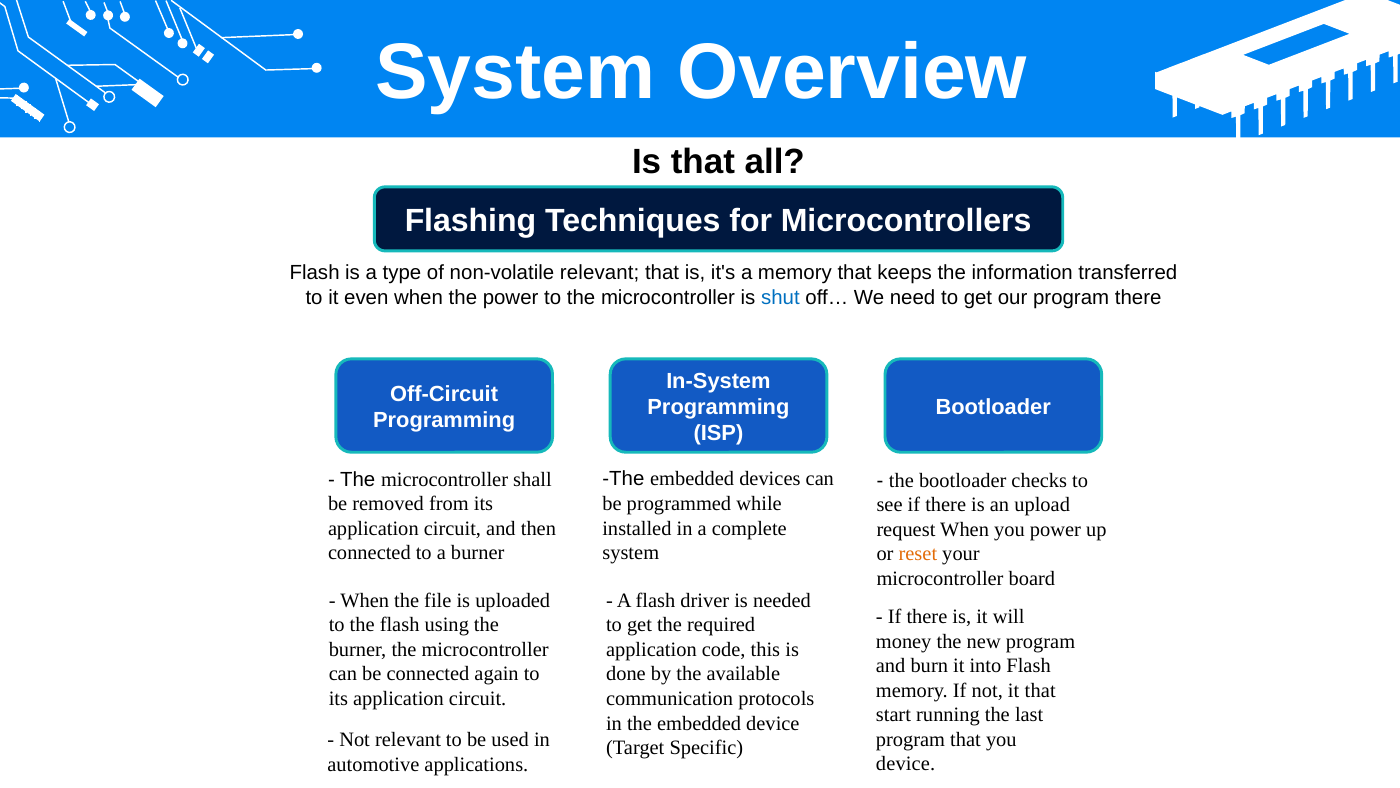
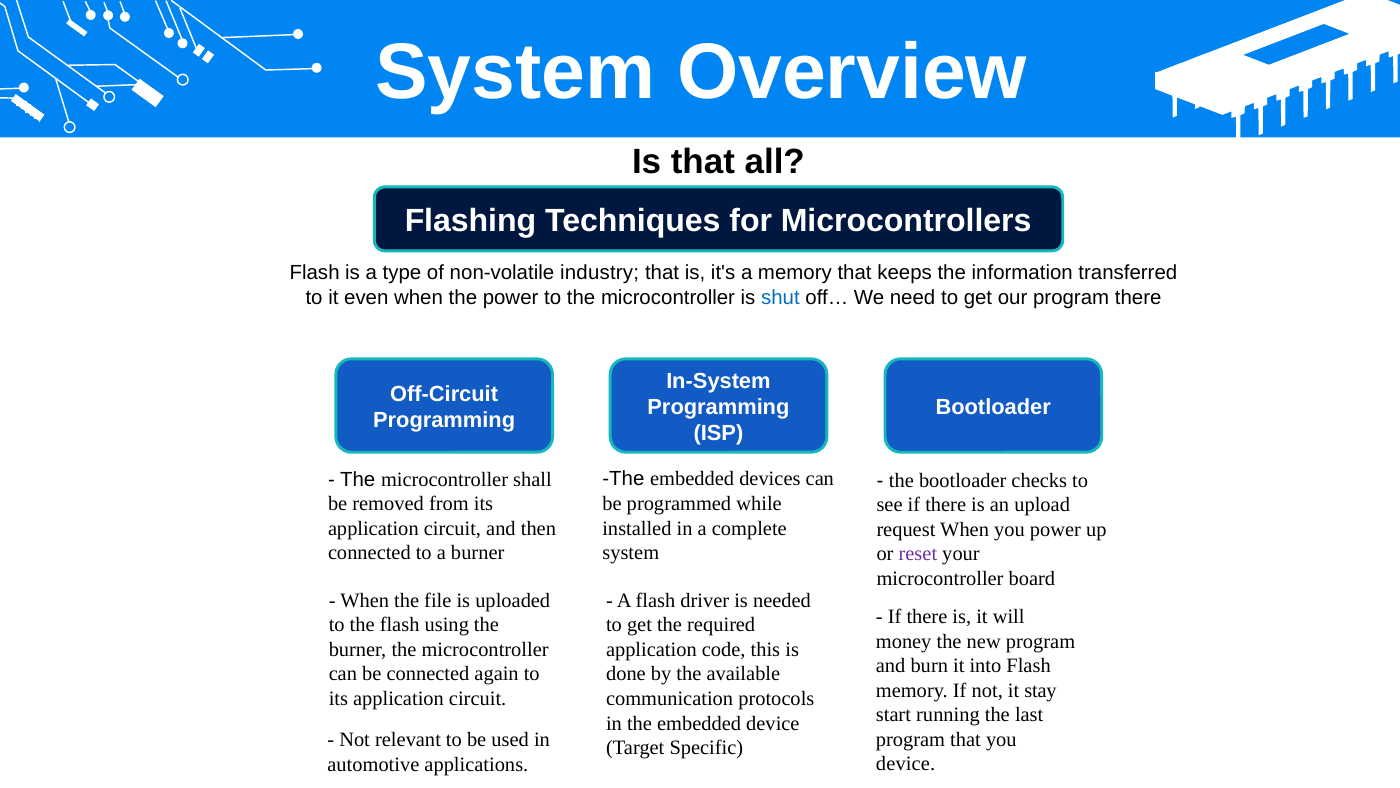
non-volatile relevant: relevant -> industry
reset colour: orange -> purple
it that: that -> stay
